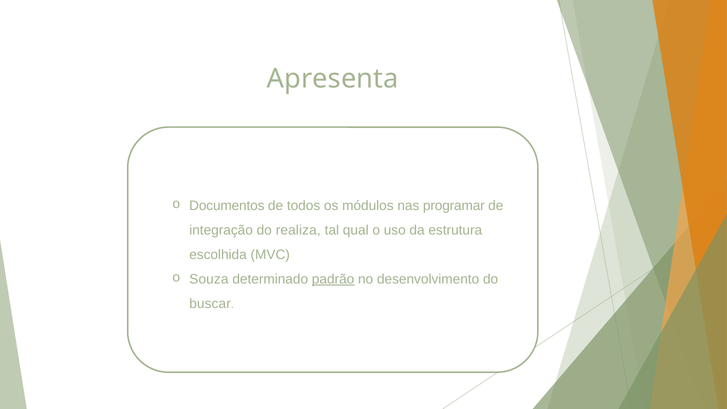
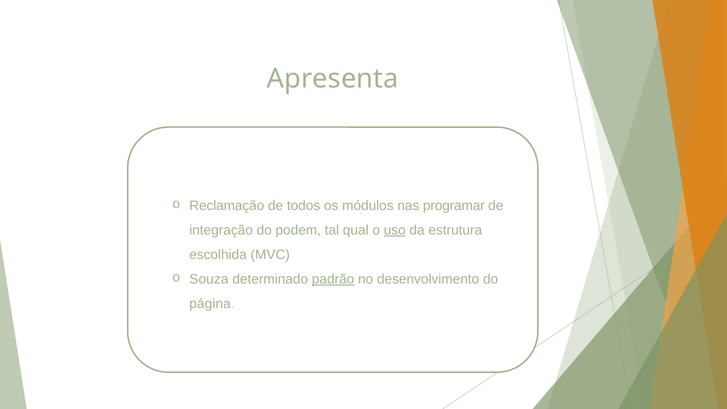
Documentos: Documentos -> Reclamação
realiza: realiza -> podem
uso underline: none -> present
buscar: buscar -> página
